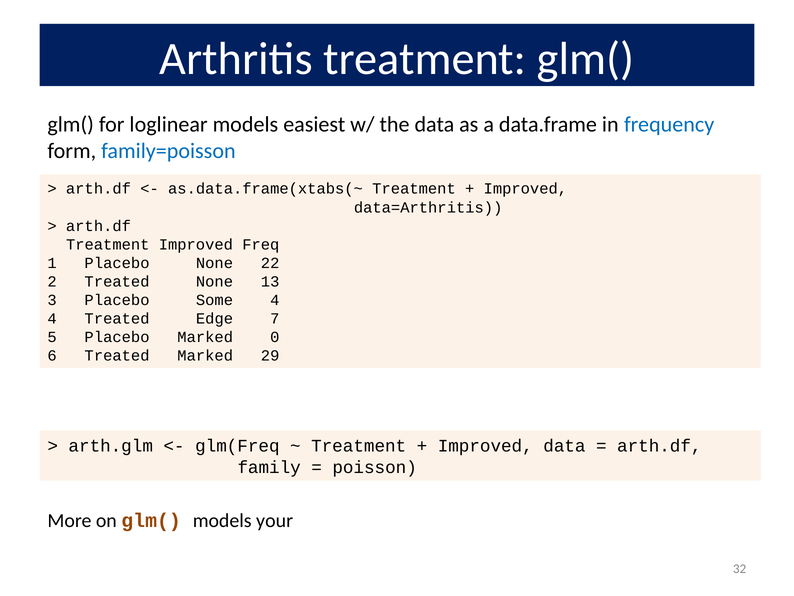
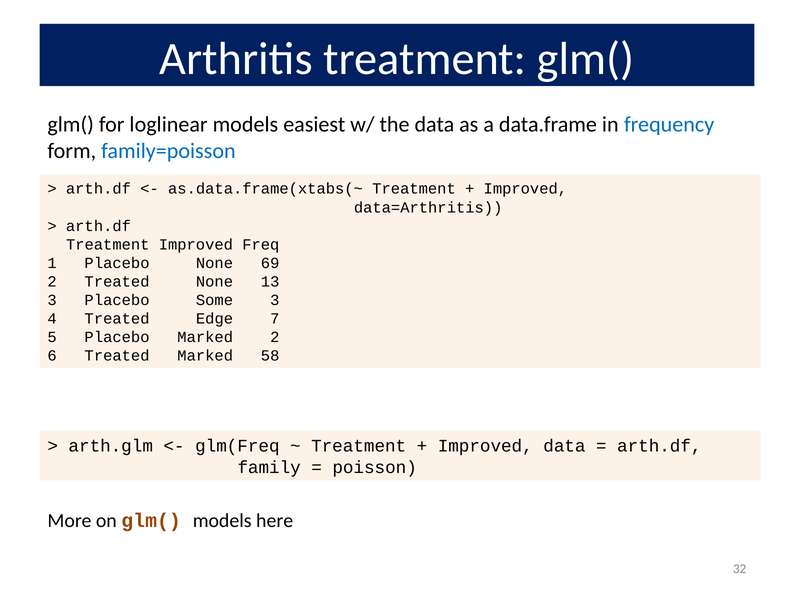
22: 22 -> 69
Some 4: 4 -> 3
Marked 0: 0 -> 2
29: 29 -> 58
your: your -> here
